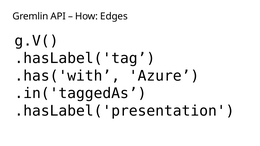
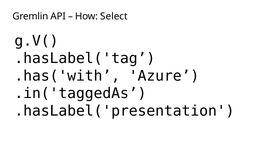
Edges: Edges -> Select
